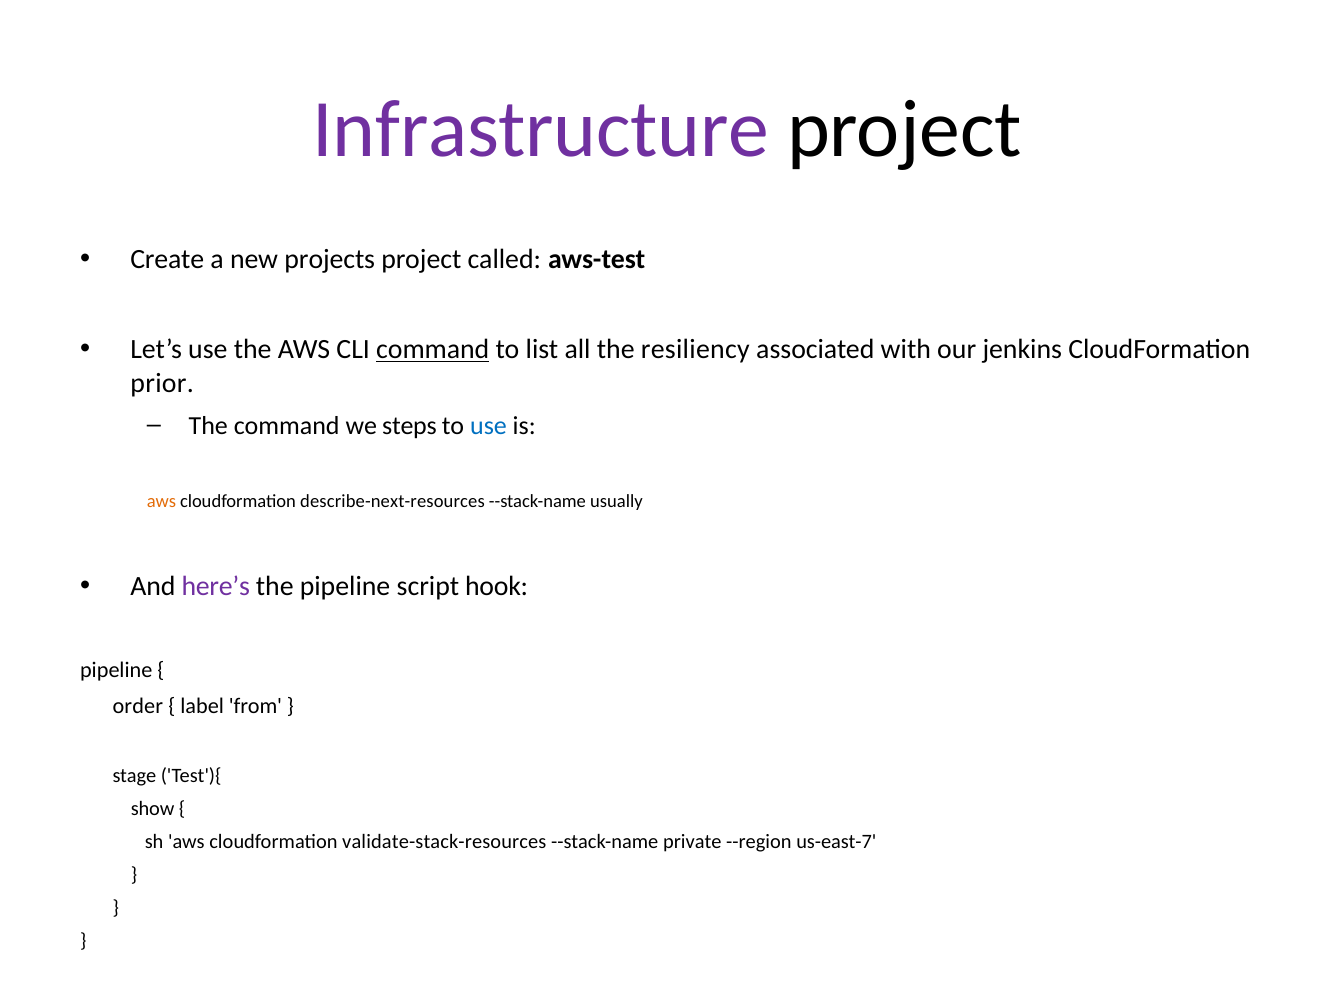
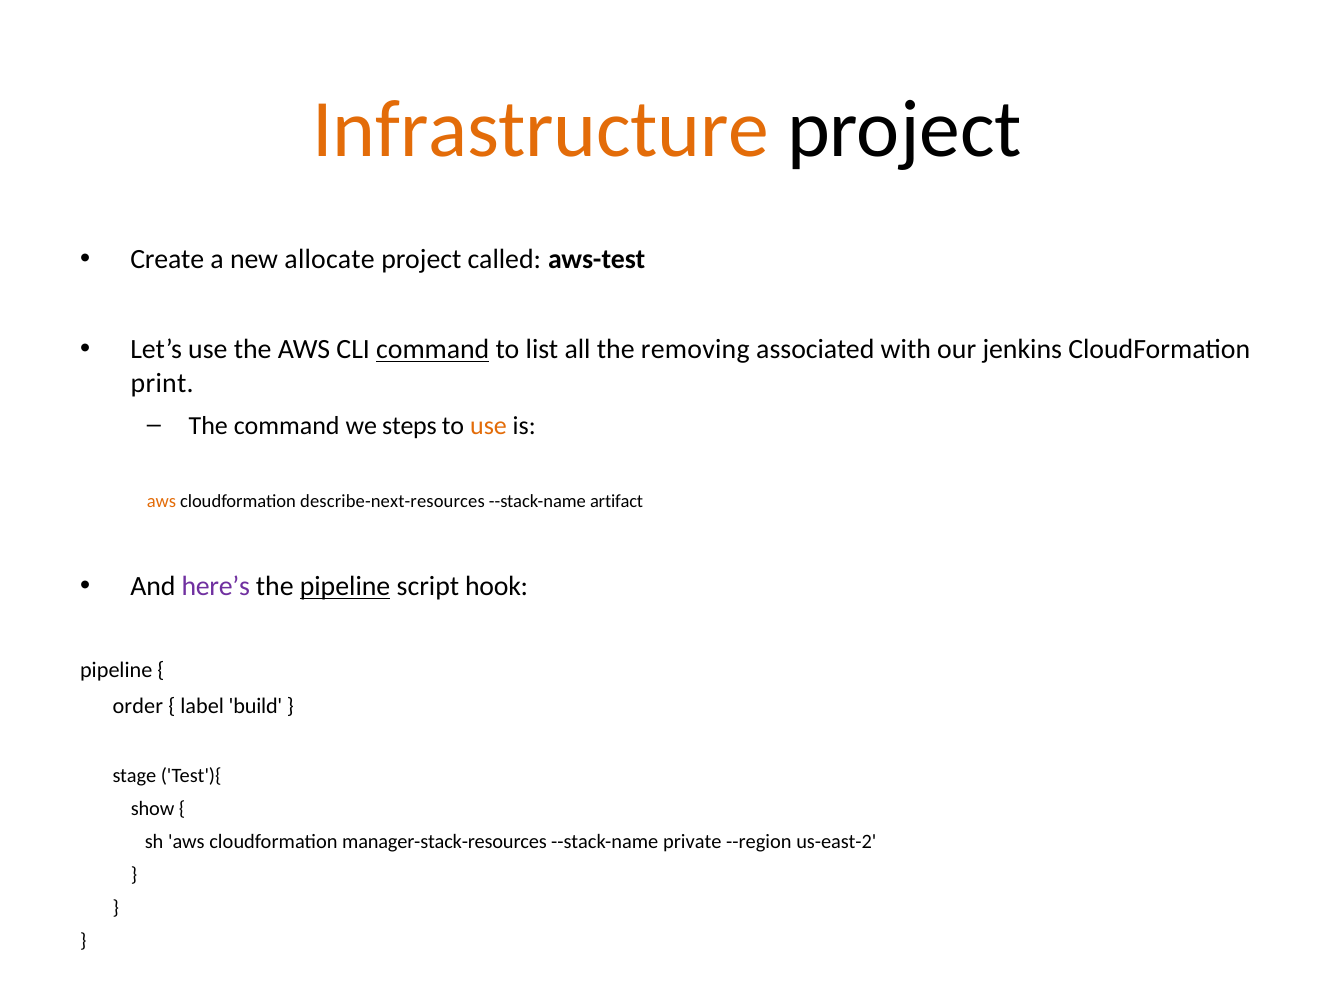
Infrastructure colour: purple -> orange
projects: projects -> allocate
resiliency: resiliency -> removing
prior: prior -> print
use at (489, 426) colour: blue -> orange
usually: usually -> artifact
pipeline at (345, 587) underline: none -> present
from: from -> build
validate-stack-resources: validate-stack-resources -> manager-stack-resources
us-east-7: us-east-7 -> us-east-2
